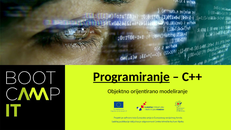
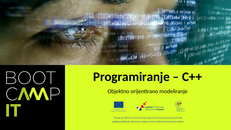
Programiranje underline: present -> none
